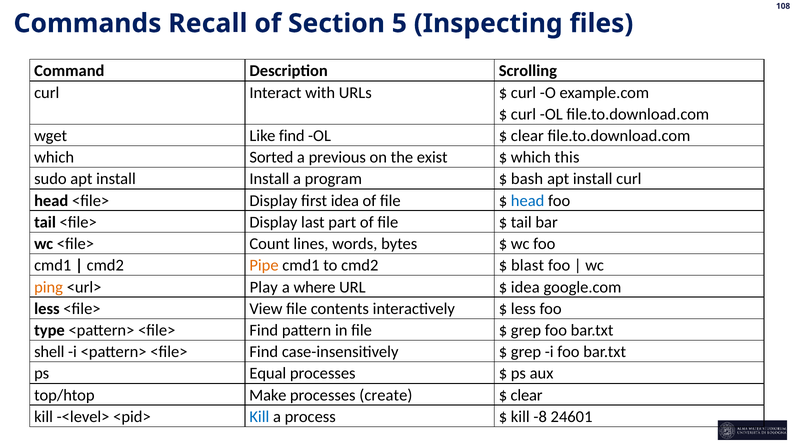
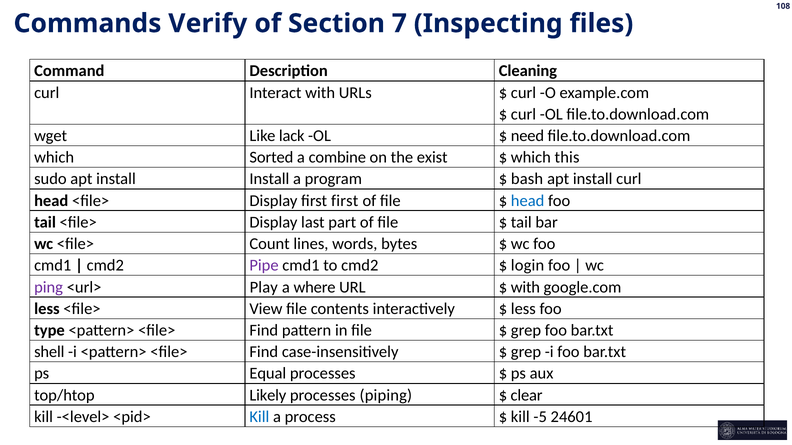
Recall: Recall -> Verify
5: 5 -> 7
Scrolling: Scrolling -> Cleaning
Like find: find -> lack
clear at (527, 136): clear -> need
previous: previous -> combine
first idea: idea -> first
Pipe colour: orange -> purple
blast: blast -> login
ping colour: orange -> purple
idea at (525, 287): idea -> with
Make: Make -> Likely
create: create -> piping
-8: -8 -> -5
